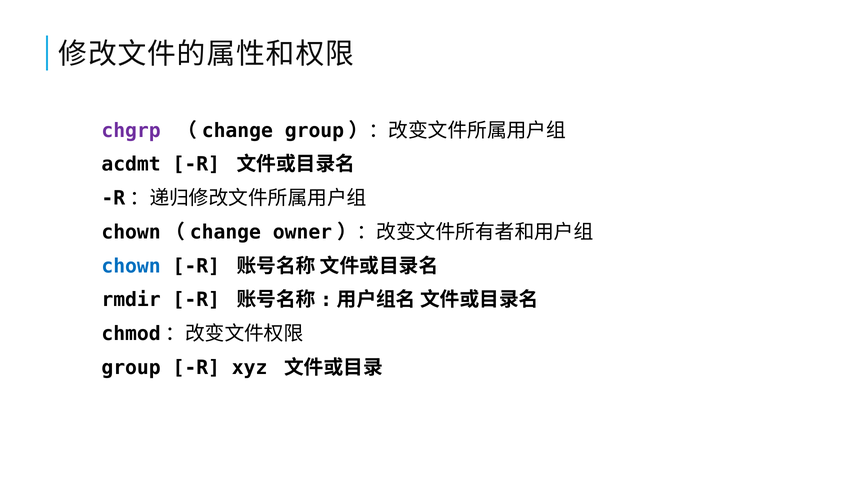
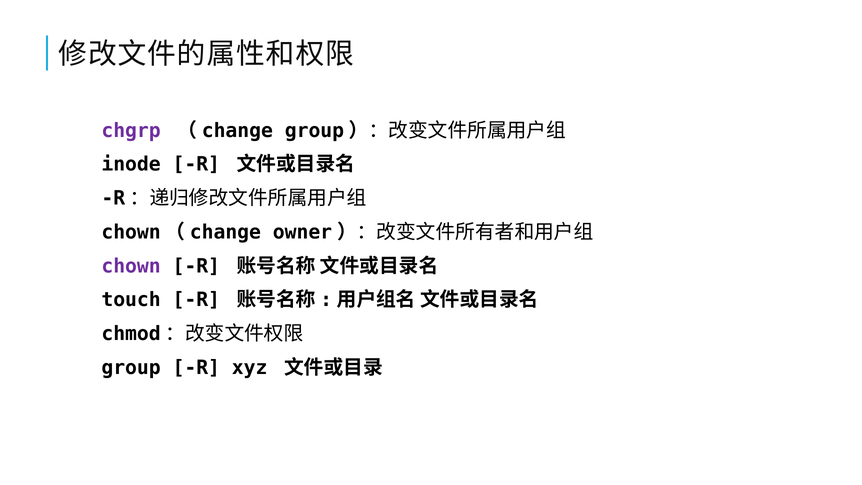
acdmt: acdmt -> inode
chown colour: blue -> purple
rmdir: rmdir -> touch
